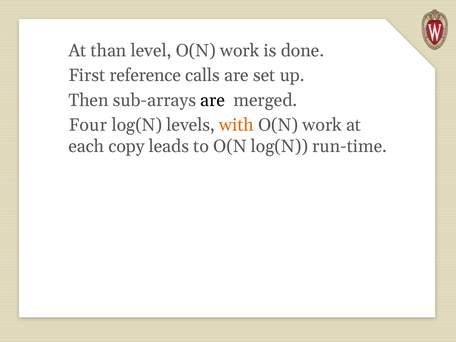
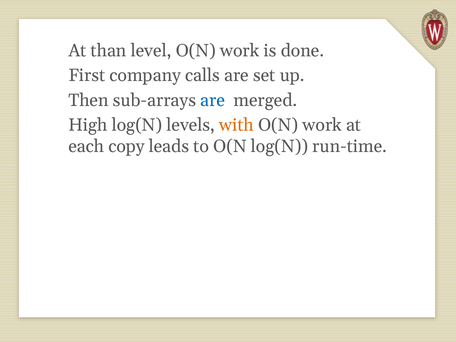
reference: reference -> company
are at (213, 100) colour: black -> blue
Four: Four -> High
